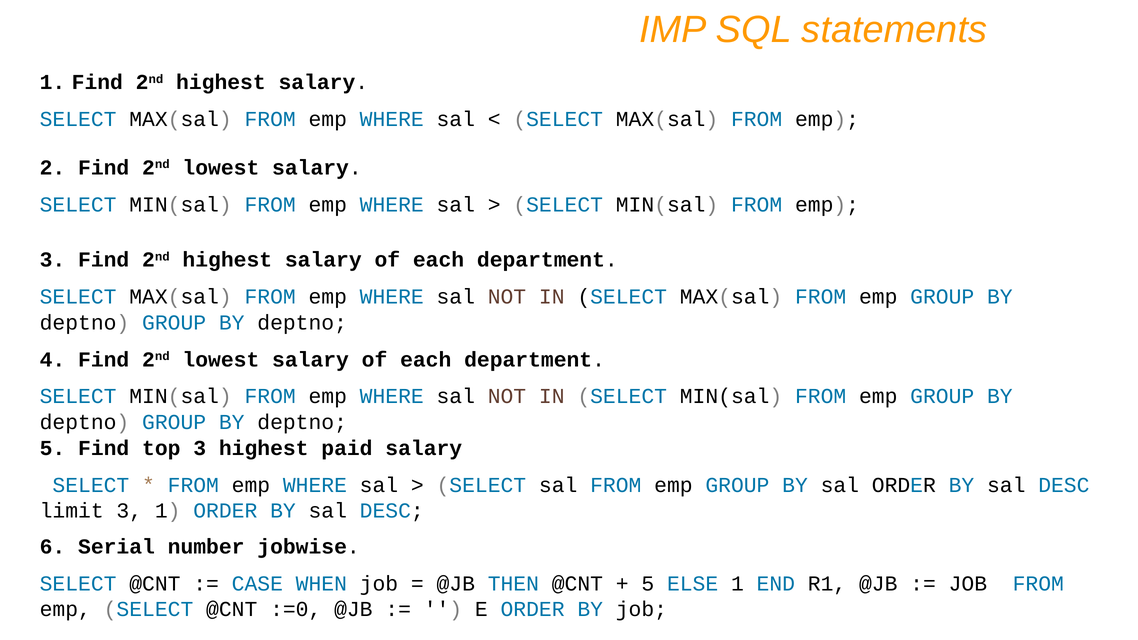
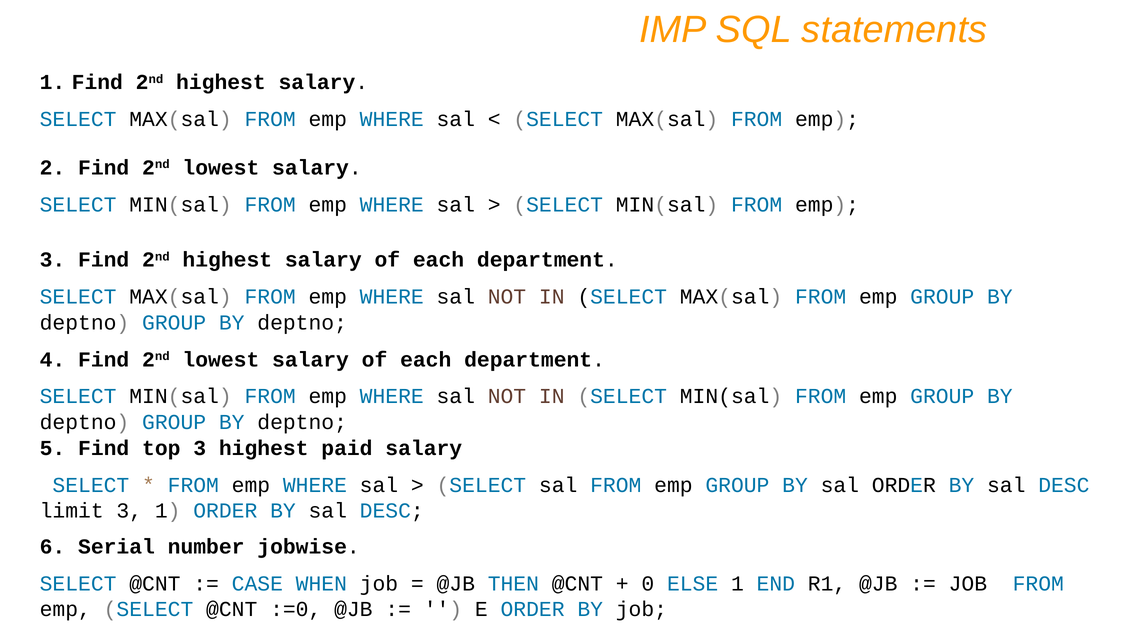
5 at (648, 584): 5 -> 0
